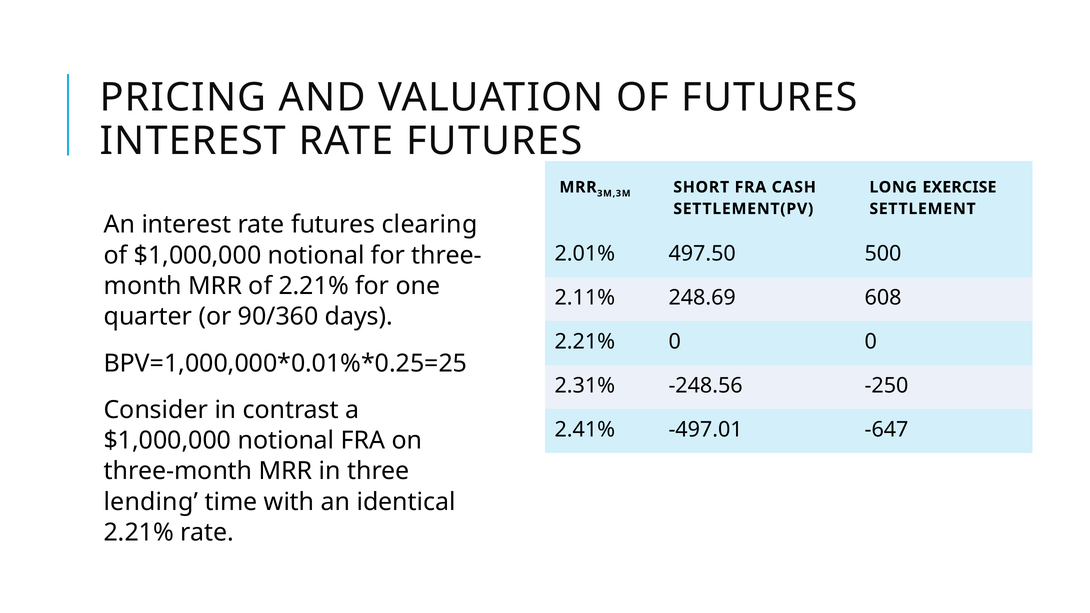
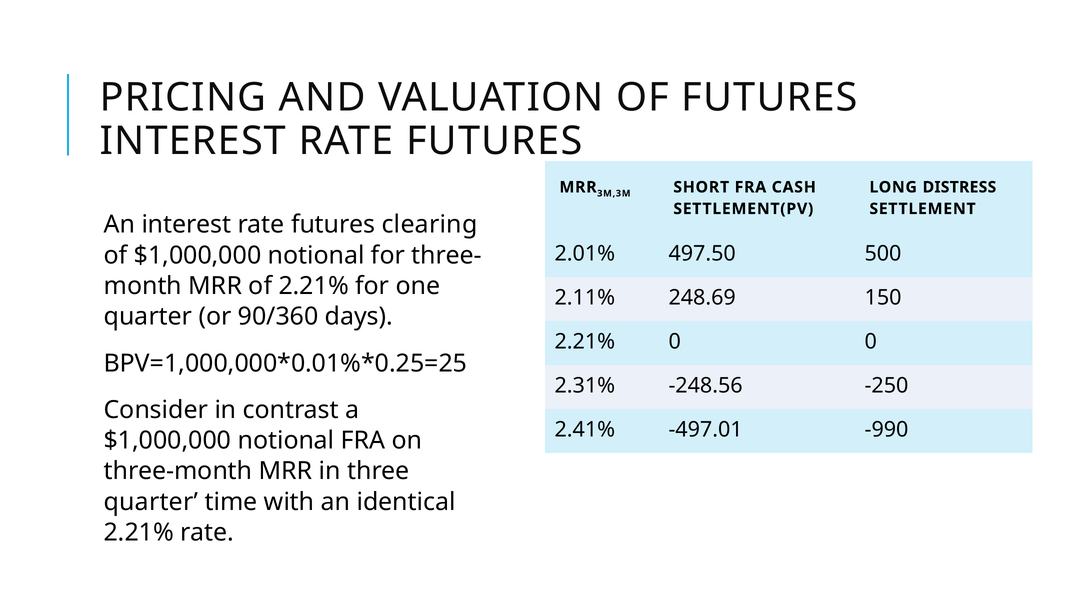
EXERCISE: EXERCISE -> DISTRESS
608: 608 -> 150
-647: -647 -> -990
lending at (151, 502): lending -> quarter
